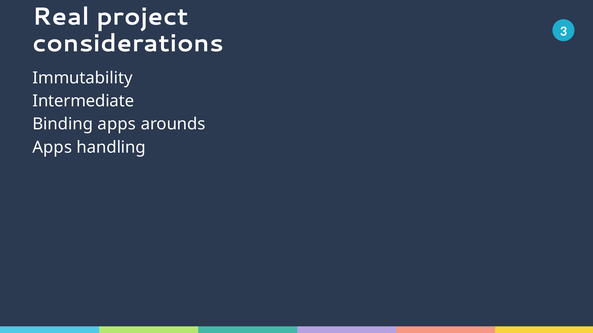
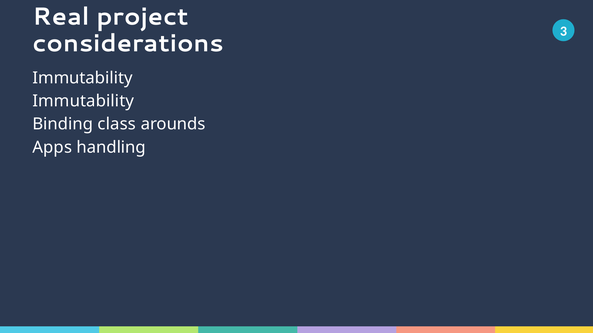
Intermediate at (83, 101): Intermediate -> Immutability
Binding apps: apps -> class
